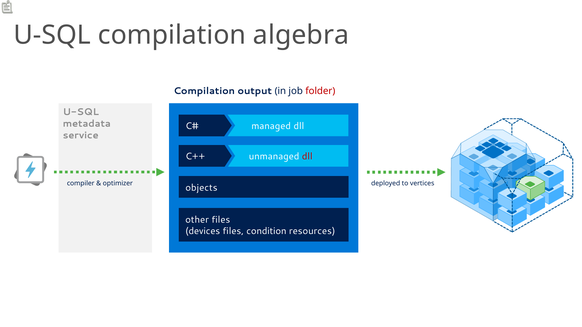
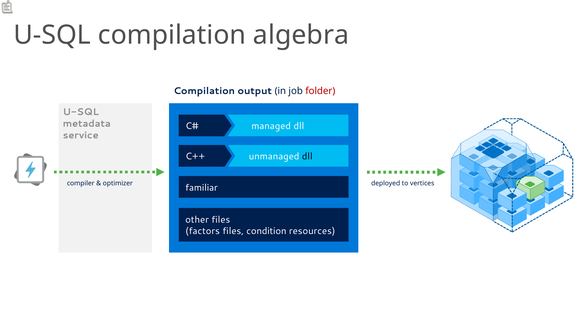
dll at (307, 157) colour: red -> black
objects: objects -> familiar
devices: devices -> factors
